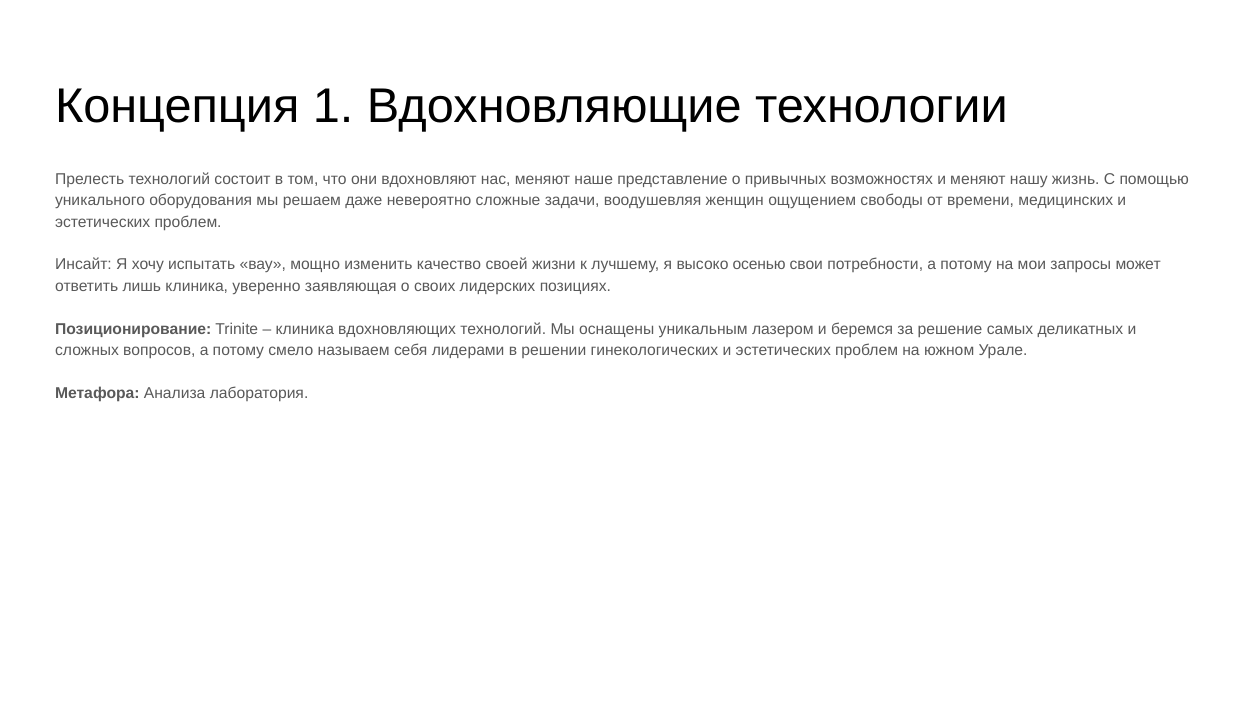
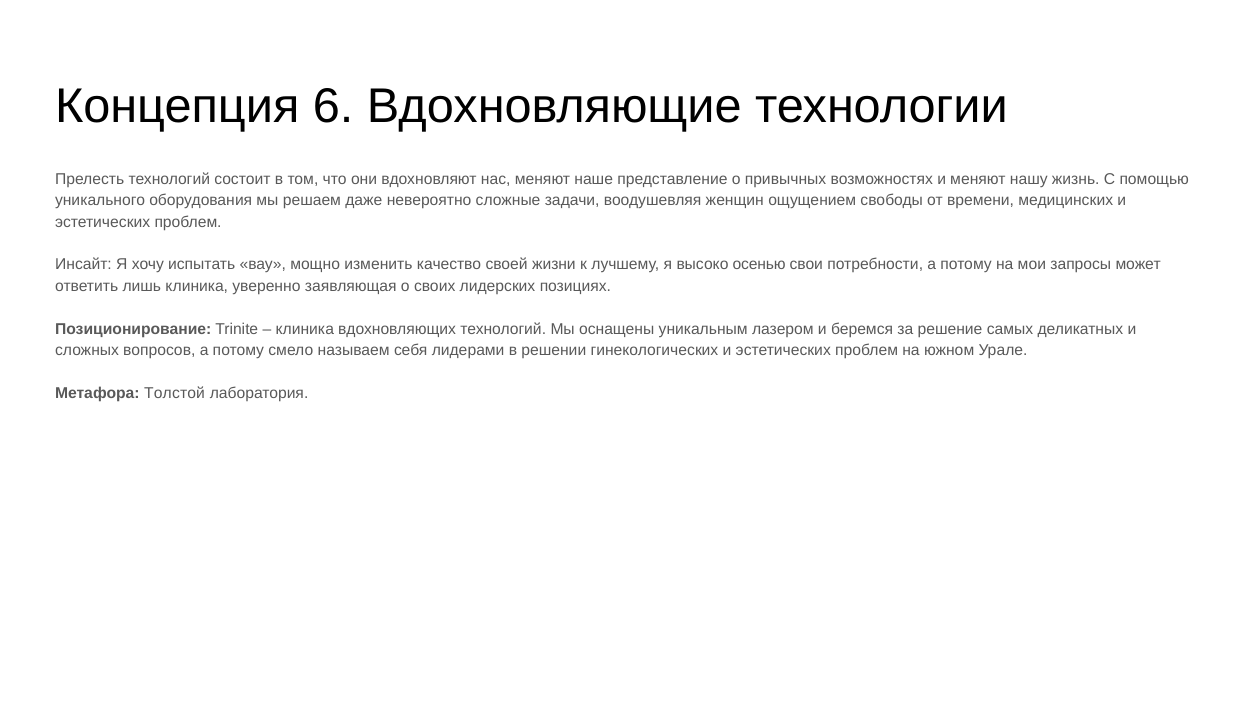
1: 1 -> 6
Анализа: Анализа -> Толстой
